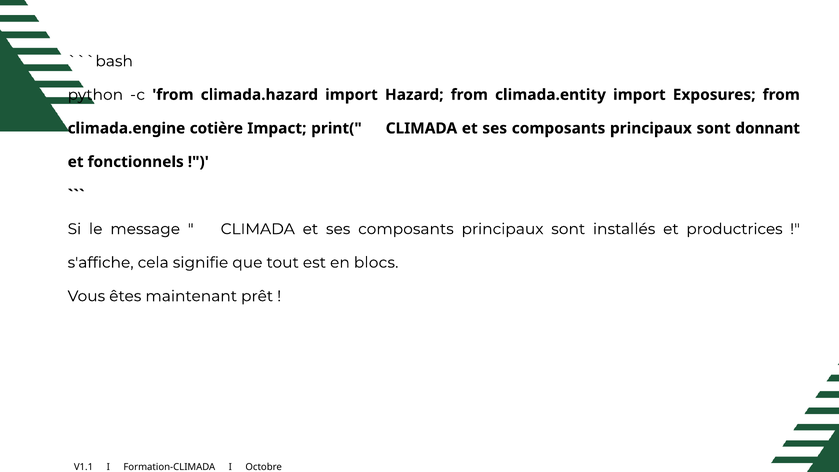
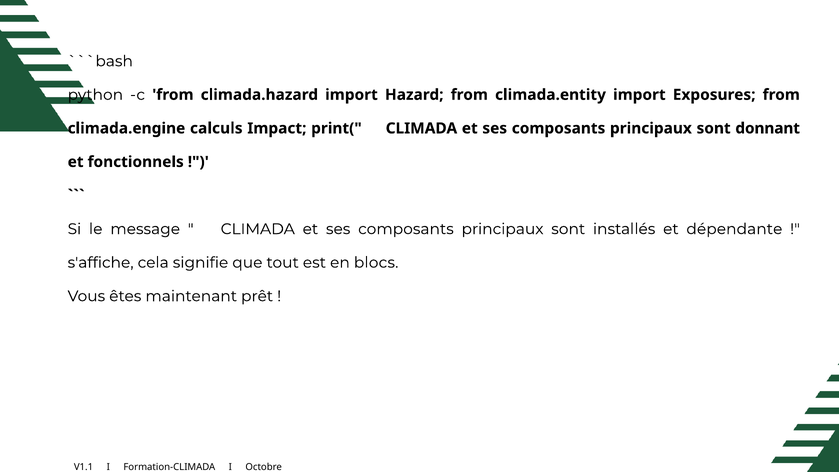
cotière: cotière -> calculs
productrices: productrices -> dépendante
